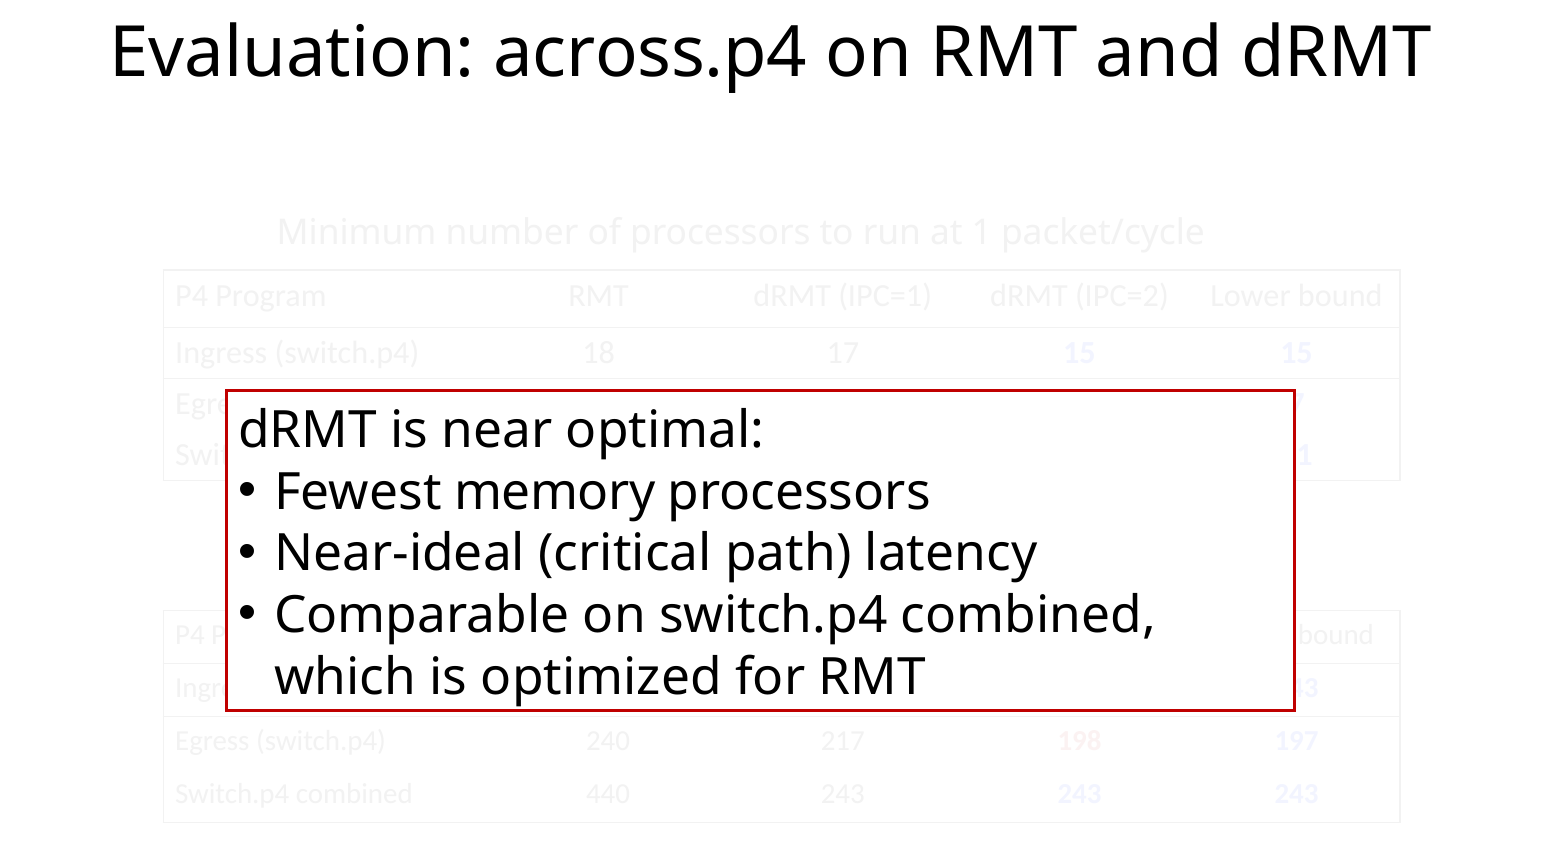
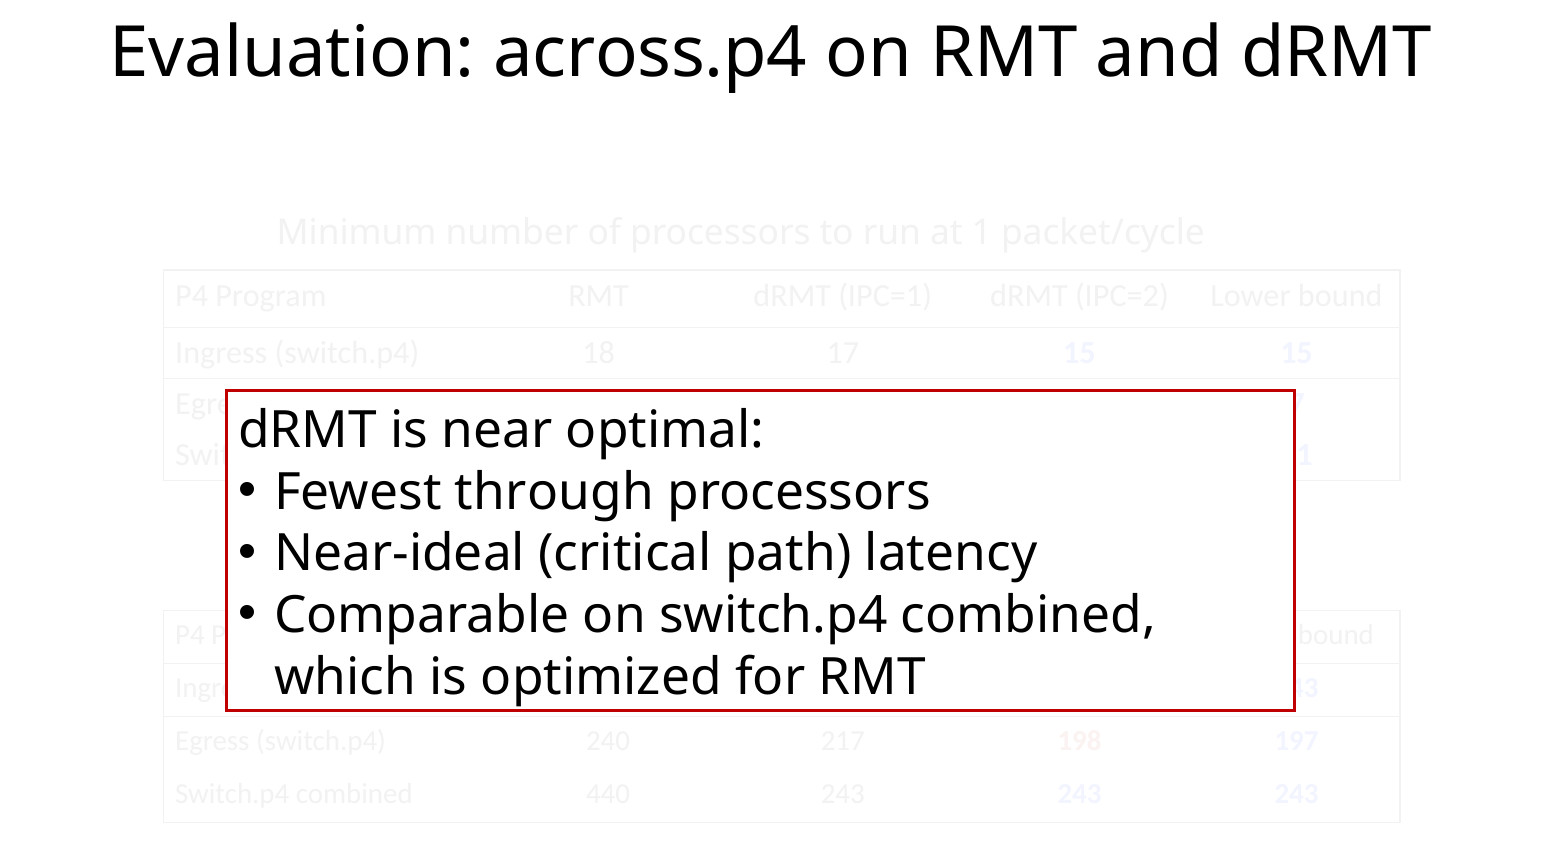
memory: memory -> through
